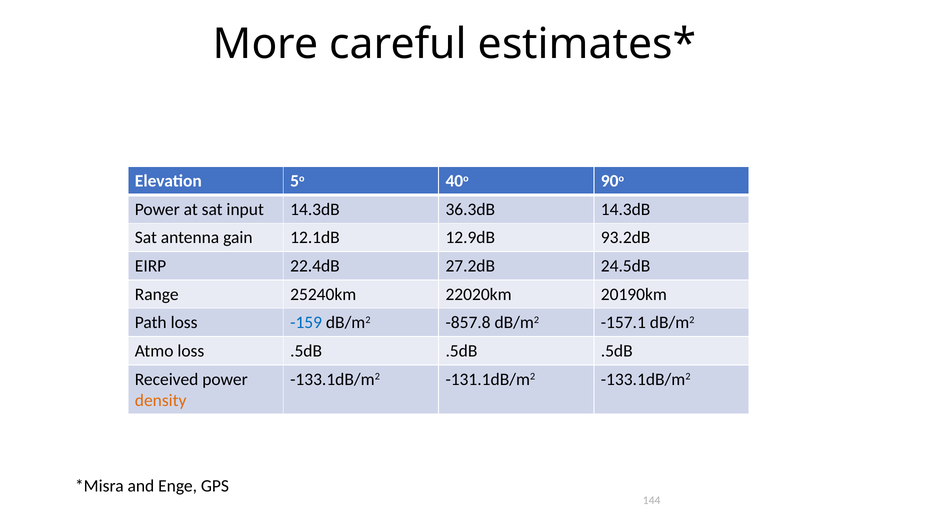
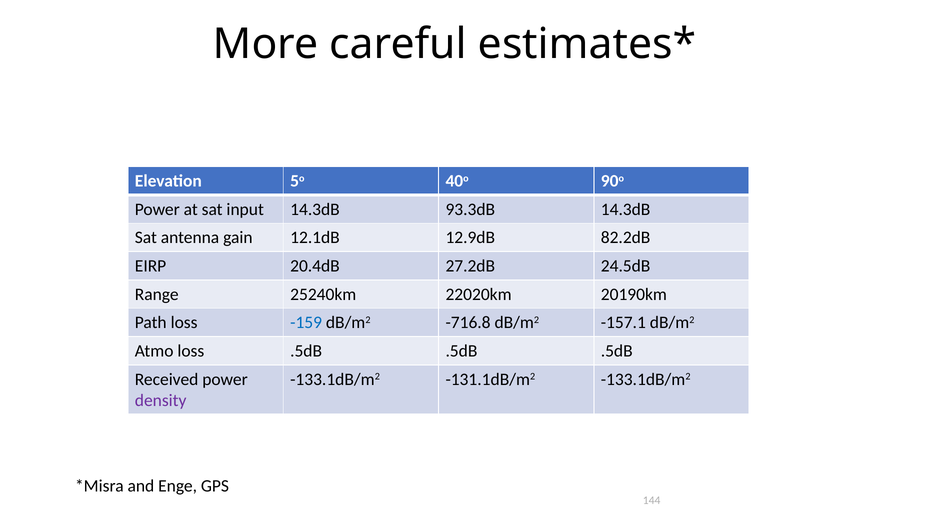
36.3dB: 36.3dB -> 93.3dB
93.2dB: 93.2dB -> 82.2dB
22.4dB: 22.4dB -> 20.4dB
-857.8: -857.8 -> -716.8
density colour: orange -> purple
